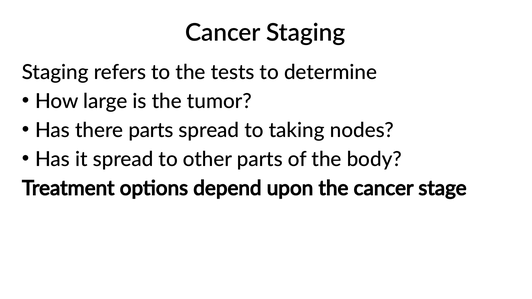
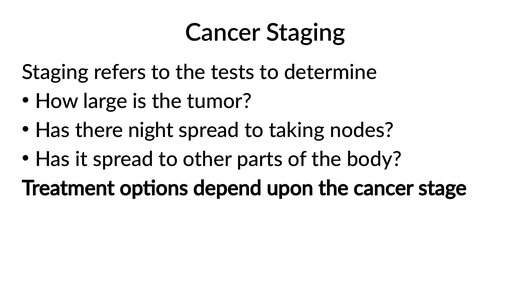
there parts: parts -> night
